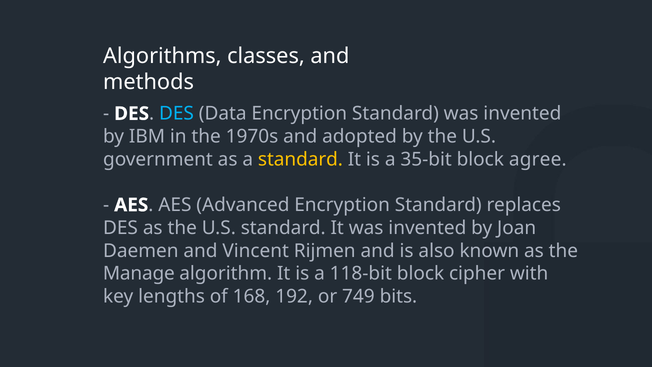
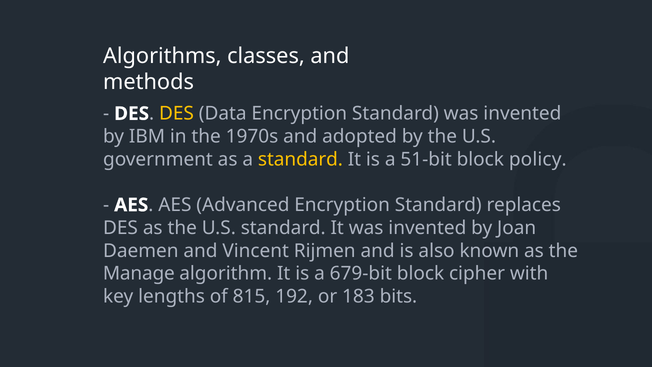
DES at (177, 114) colour: light blue -> yellow
35-bit: 35-bit -> 51-bit
agree: agree -> policy
118-bit: 118-bit -> 679-bit
168: 168 -> 815
749: 749 -> 183
